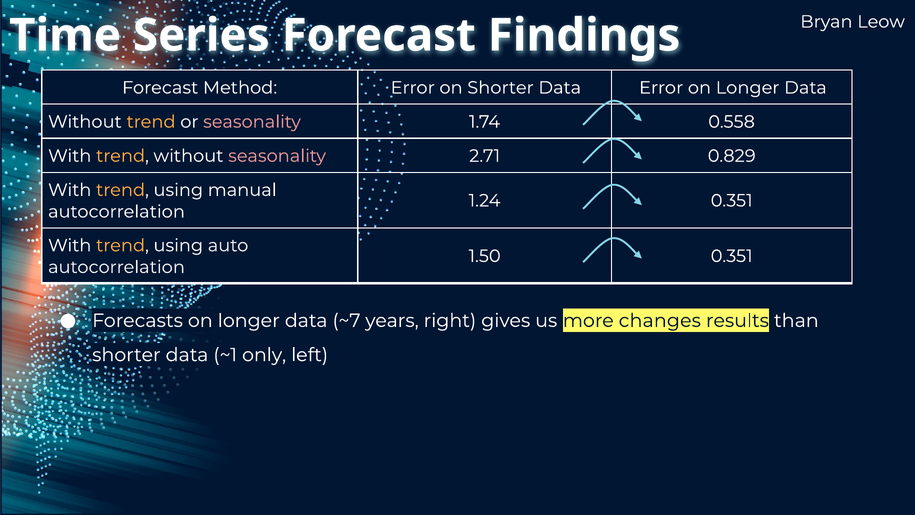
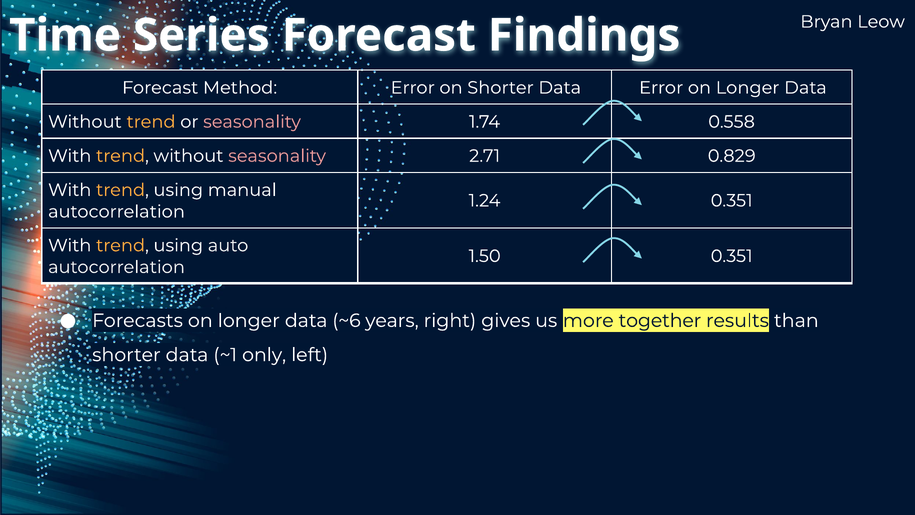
~7: ~7 -> ~6
changes: changes -> together
